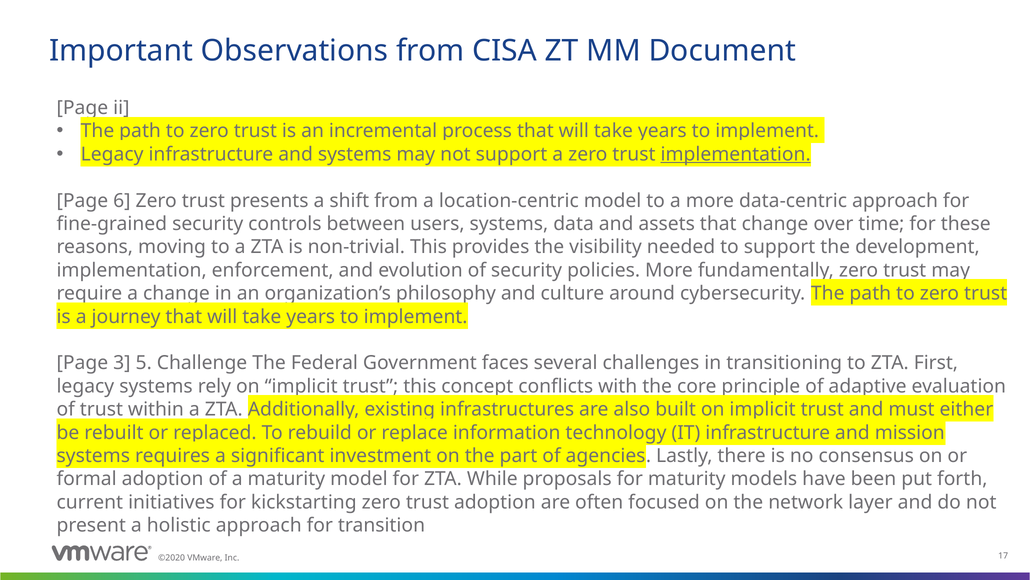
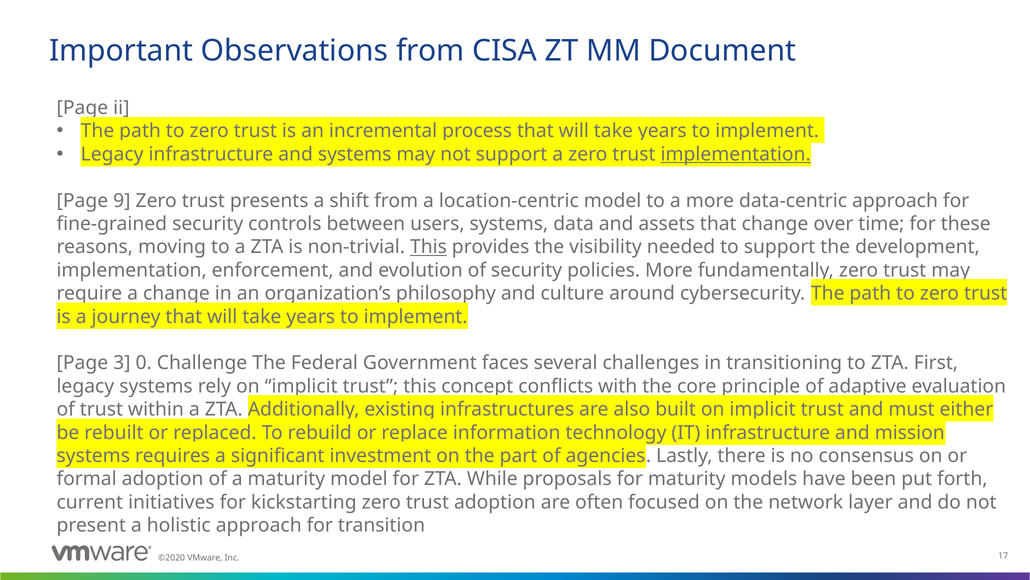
6: 6 -> 9
This at (428, 247) underline: none -> present
5: 5 -> 0
